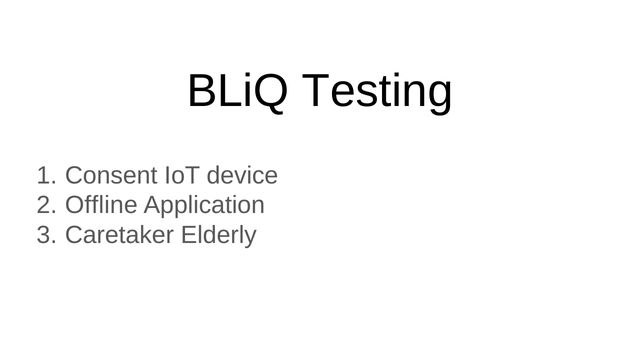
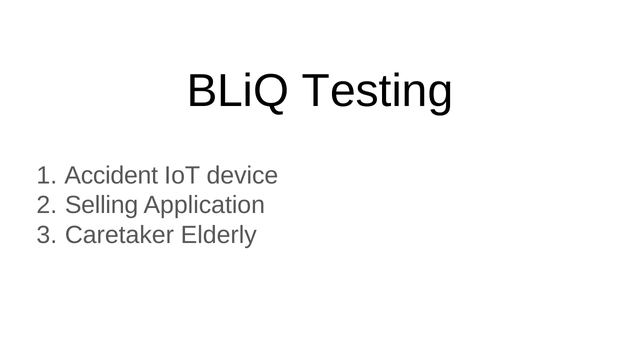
Consent: Consent -> Accident
Offline: Offline -> Selling
